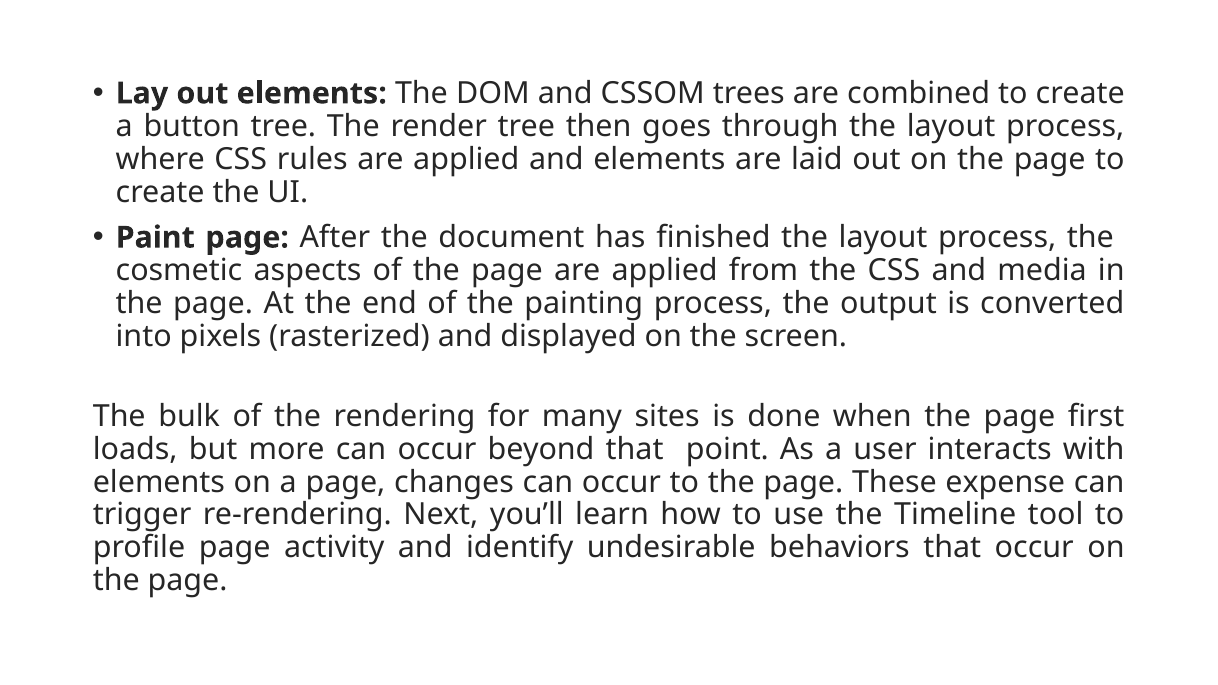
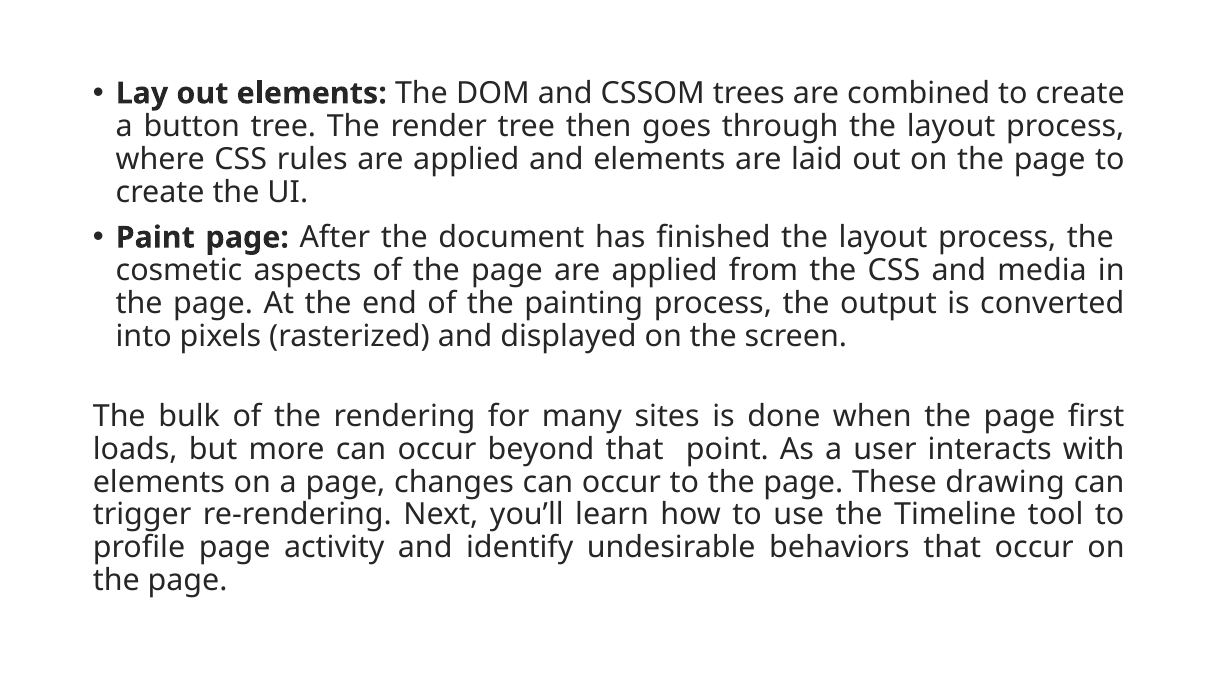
expense: expense -> drawing
